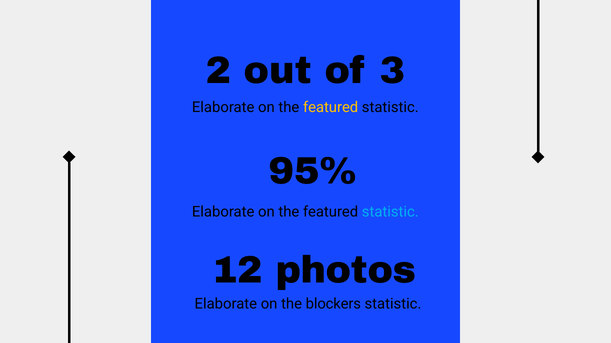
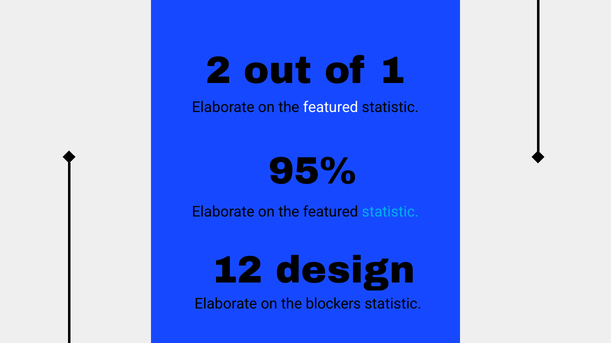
3: 3 -> 1
featured at (331, 107) colour: yellow -> white
photos: photos -> design
